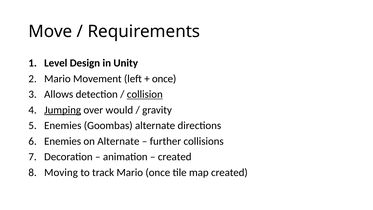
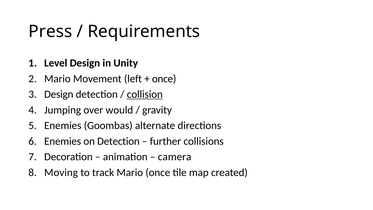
Move: Move -> Press
Allows at (59, 94): Allows -> Design
Jumping underline: present -> none
on Alternate: Alternate -> Detection
created at (175, 157): created -> camera
